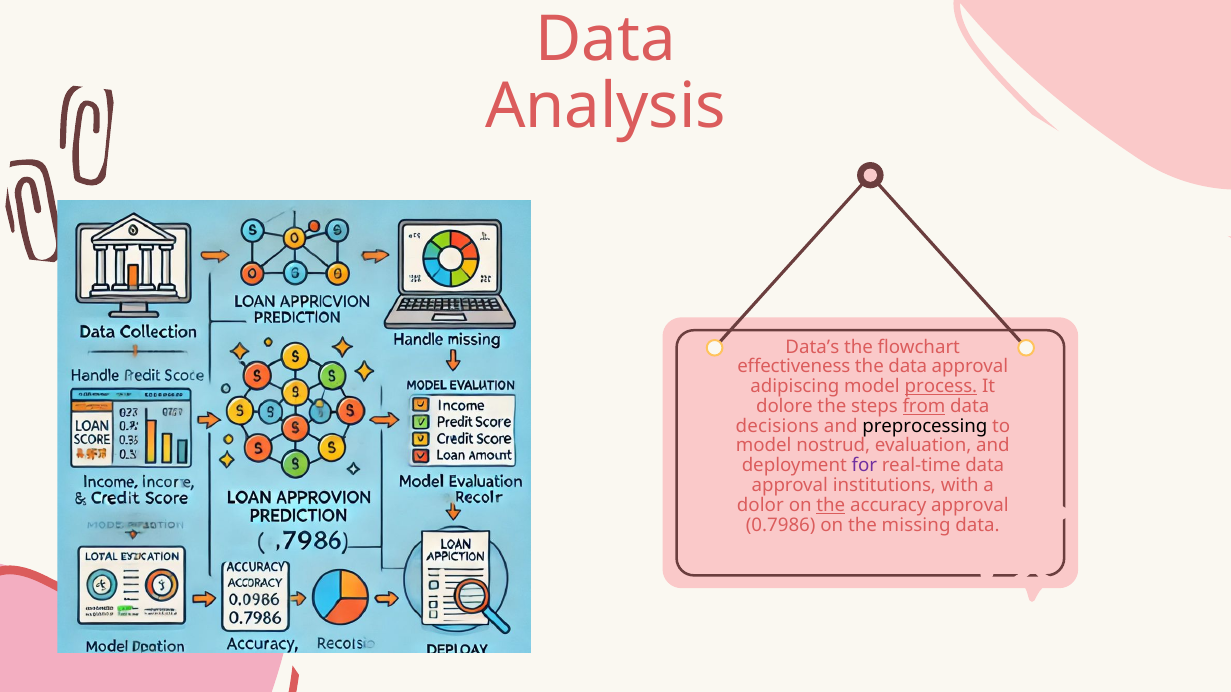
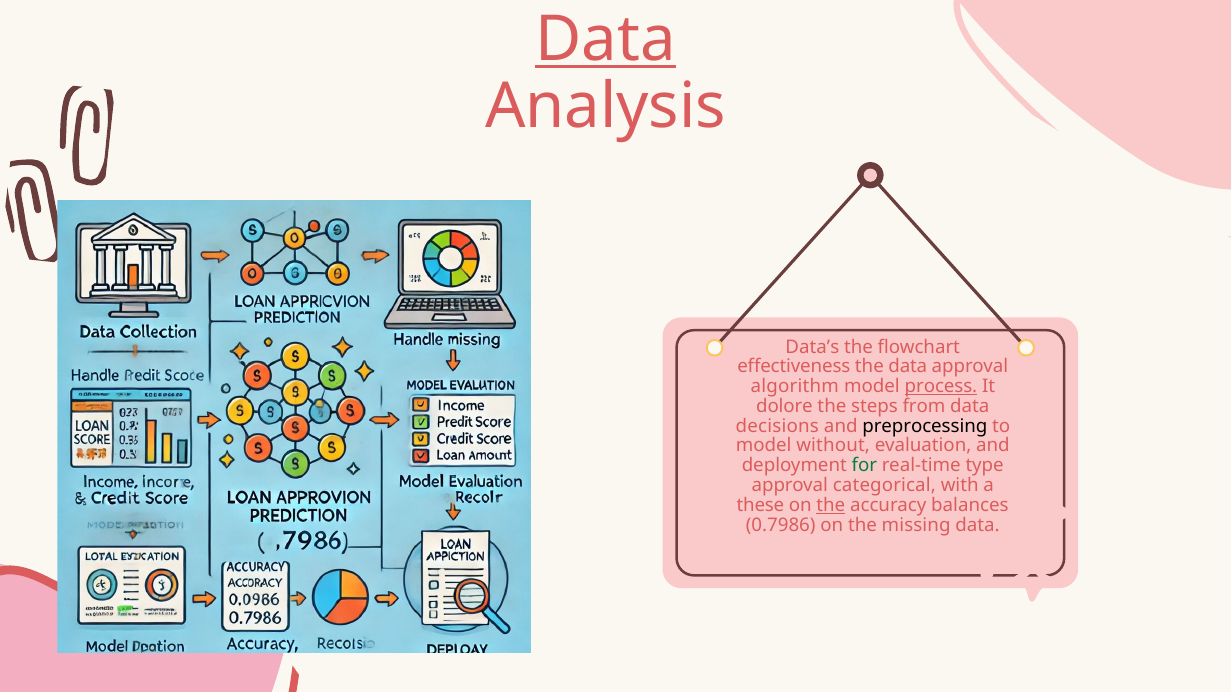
Data at (606, 39) underline: none -> present
adipiscing: adipiscing -> algorithm
from underline: present -> none
nostrud: nostrud -> without
for colour: purple -> green
real-time data: data -> type
institutions: institutions -> categorical
dolor: dolor -> these
accuracy approval: approval -> balances
